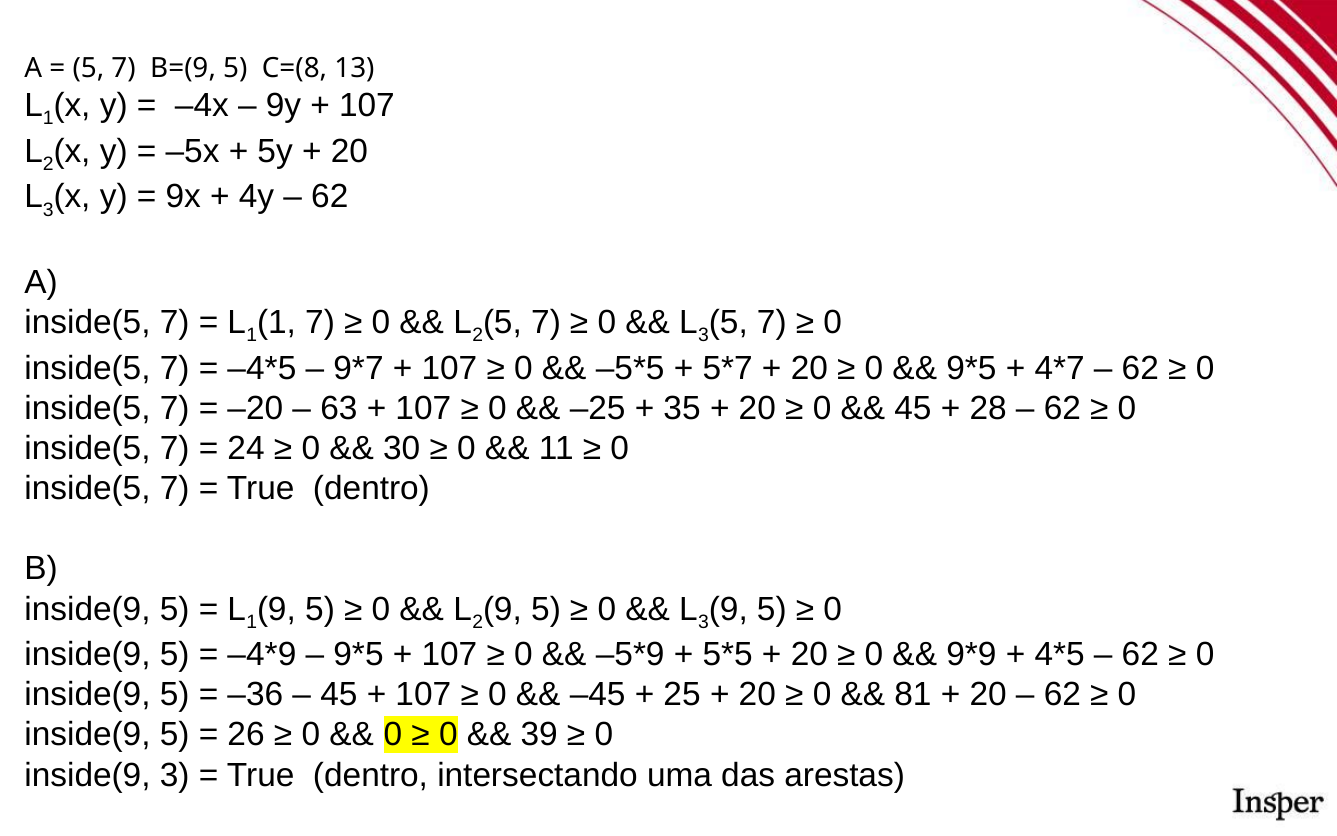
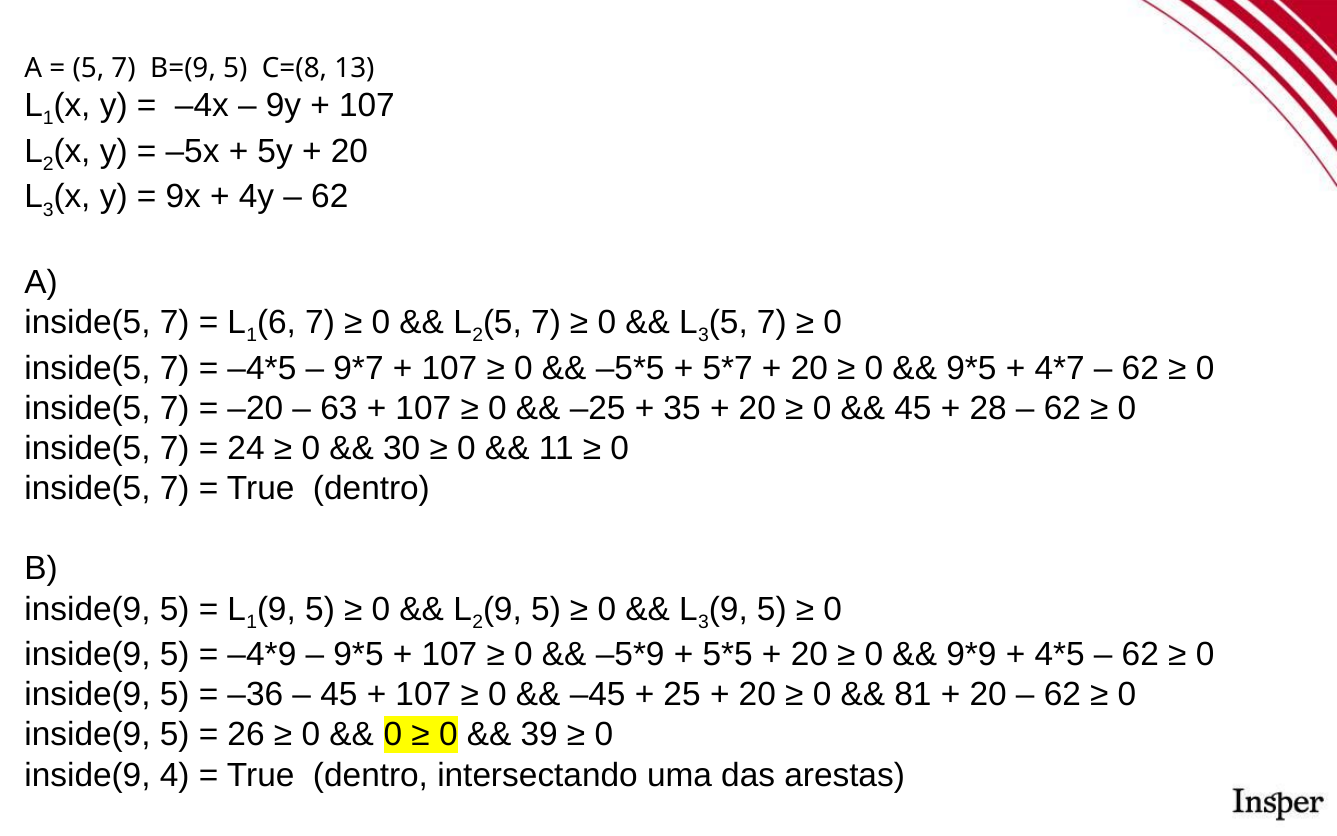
1 at (277, 322): 1 -> 6
inside(9 3: 3 -> 4
